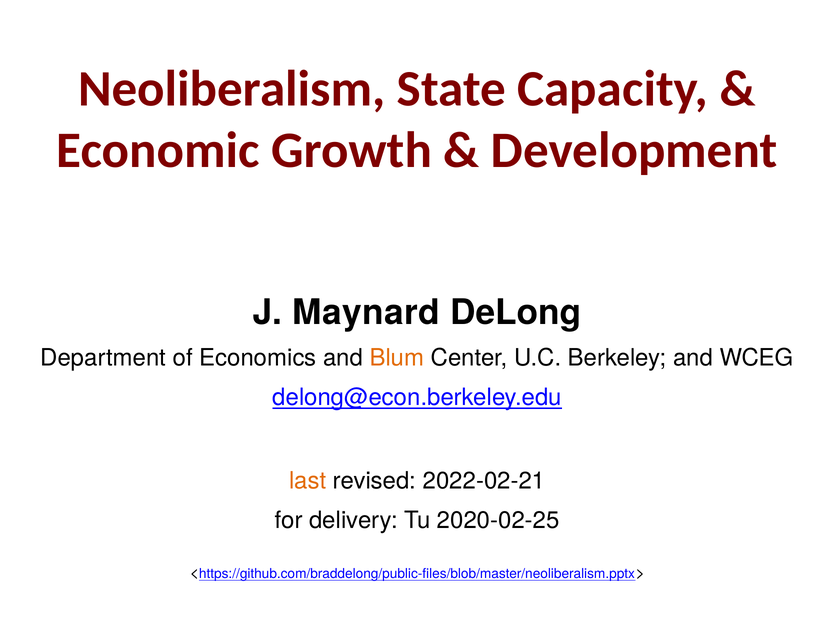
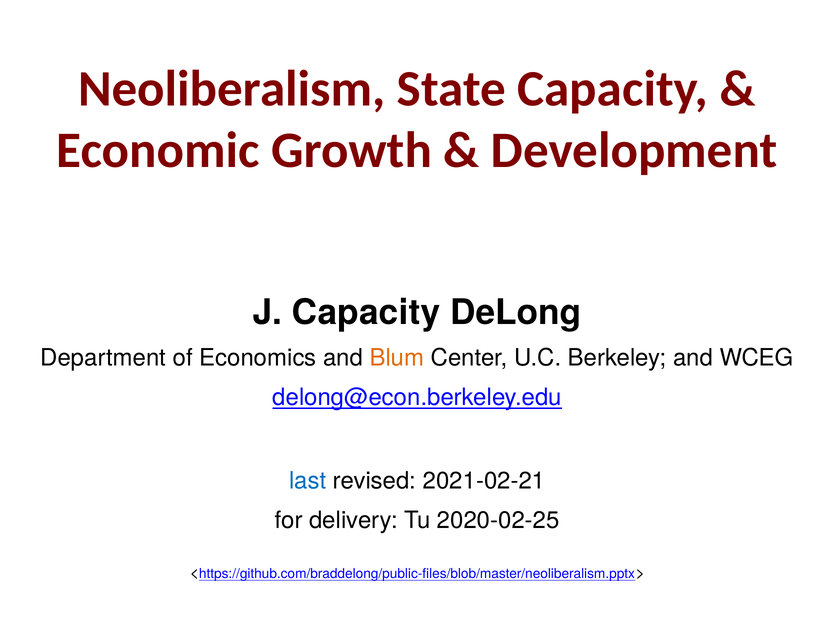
J Maynard: Maynard -> Capacity
last colour: orange -> blue
2022-02-21: 2022-02-21 -> 2021-02-21
